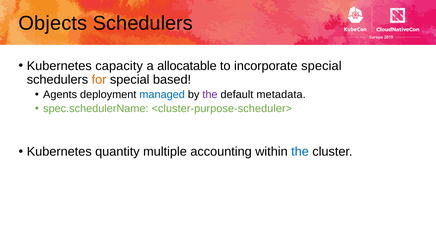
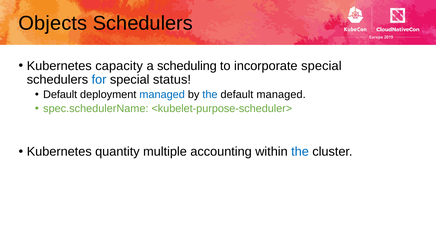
allocatable: allocatable -> scheduling
for colour: orange -> blue
based: based -> status
Agents at (60, 95): Agents -> Default
the at (210, 95) colour: purple -> blue
default metadata: metadata -> managed
<cluster-purpose-scheduler>: <cluster-purpose-scheduler> -> <kubelet-purpose-scheduler>
